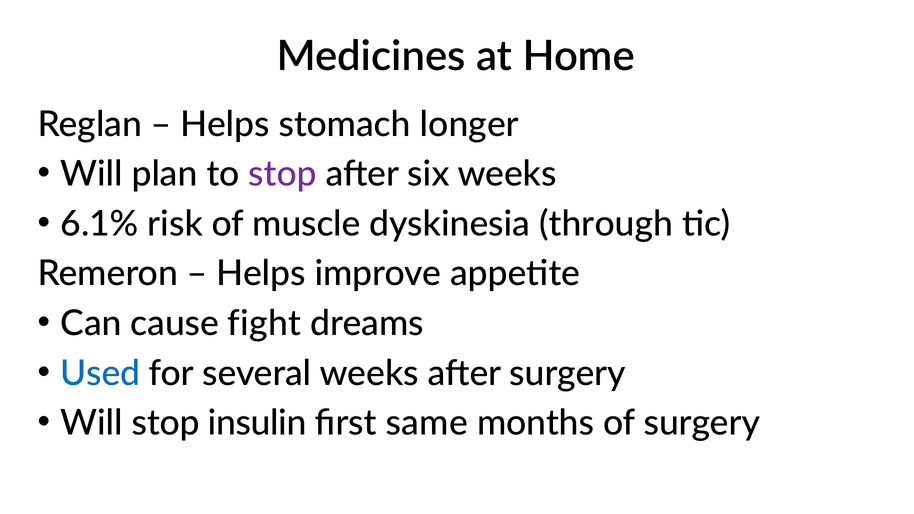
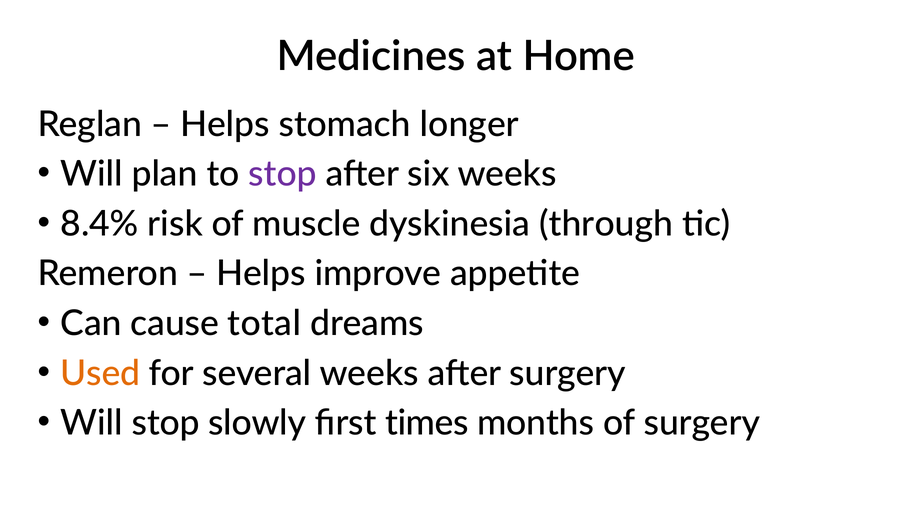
6.1%: 6.1% -> 8.4%
fight: fight -> total
Used colour: blue -> orange
insulin: insulin -> slowly
same: same -> times
